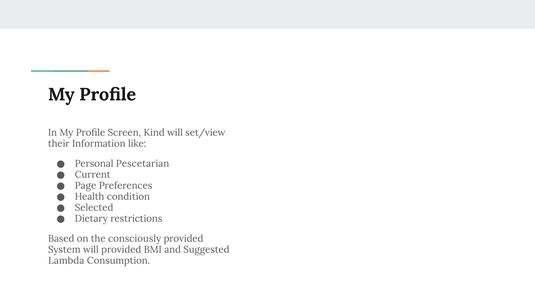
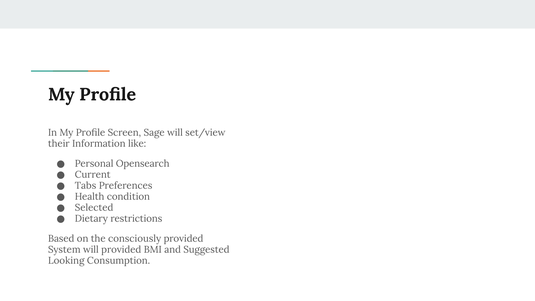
Kind: Kind -> Sage
Pescetarian: Pescetarian -> Opensearch
Page: Page -> Tabs
Lambda: Lambda -> Looking
